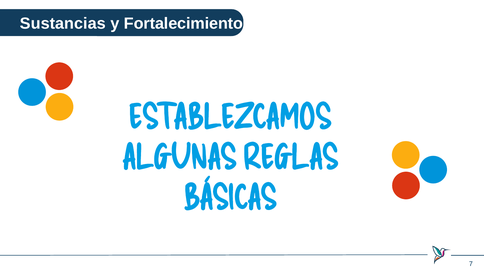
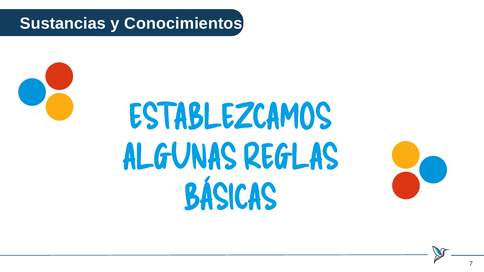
Fortalecimiento: Fortalecimiento -> Conocimientos
